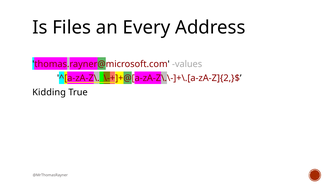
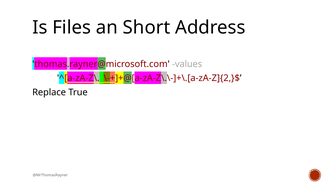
Every: Every -> Short
Kidding: Kidding -> Replace
